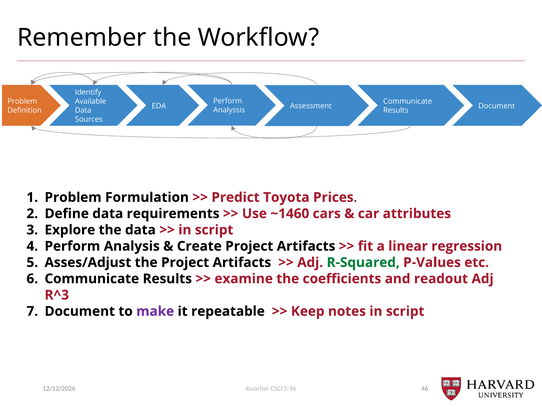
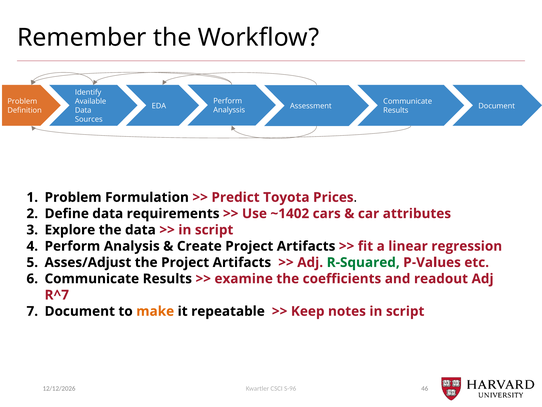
~1460: ~1460 -> ~1402
R^3: R^3 -> R^7
make colour: purple -> orange
